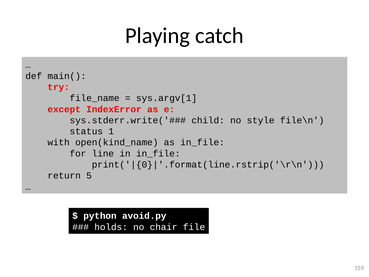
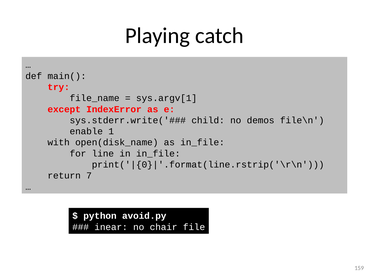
style: style -> demos
status: status -> enable
open(kind_name: open(kind_name -> open(disk_name
5: 5 -> 7
holds: holds -> inear
